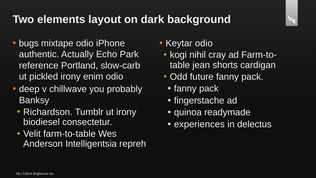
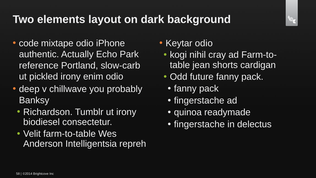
bugs: bugs -> code
experiences at (199, 124): experiences -> fingerstache
